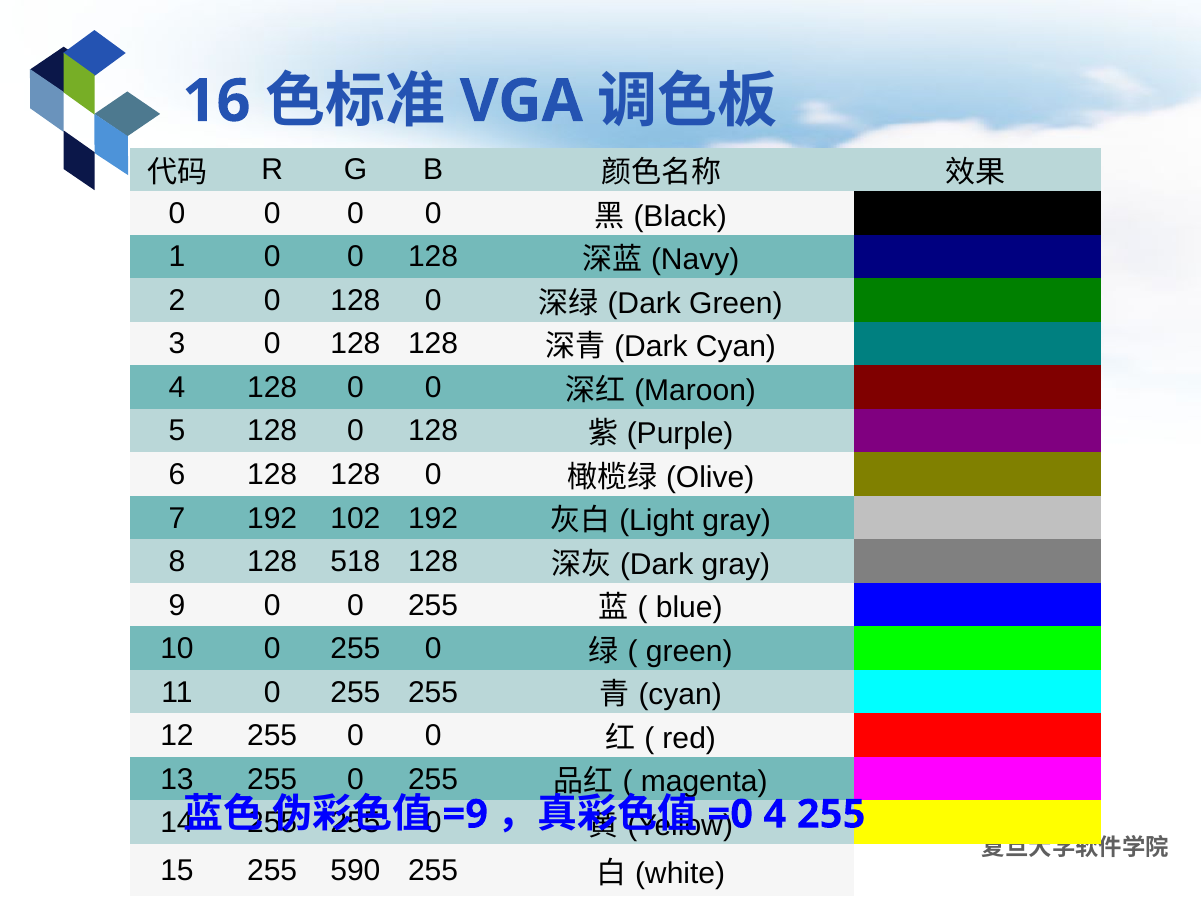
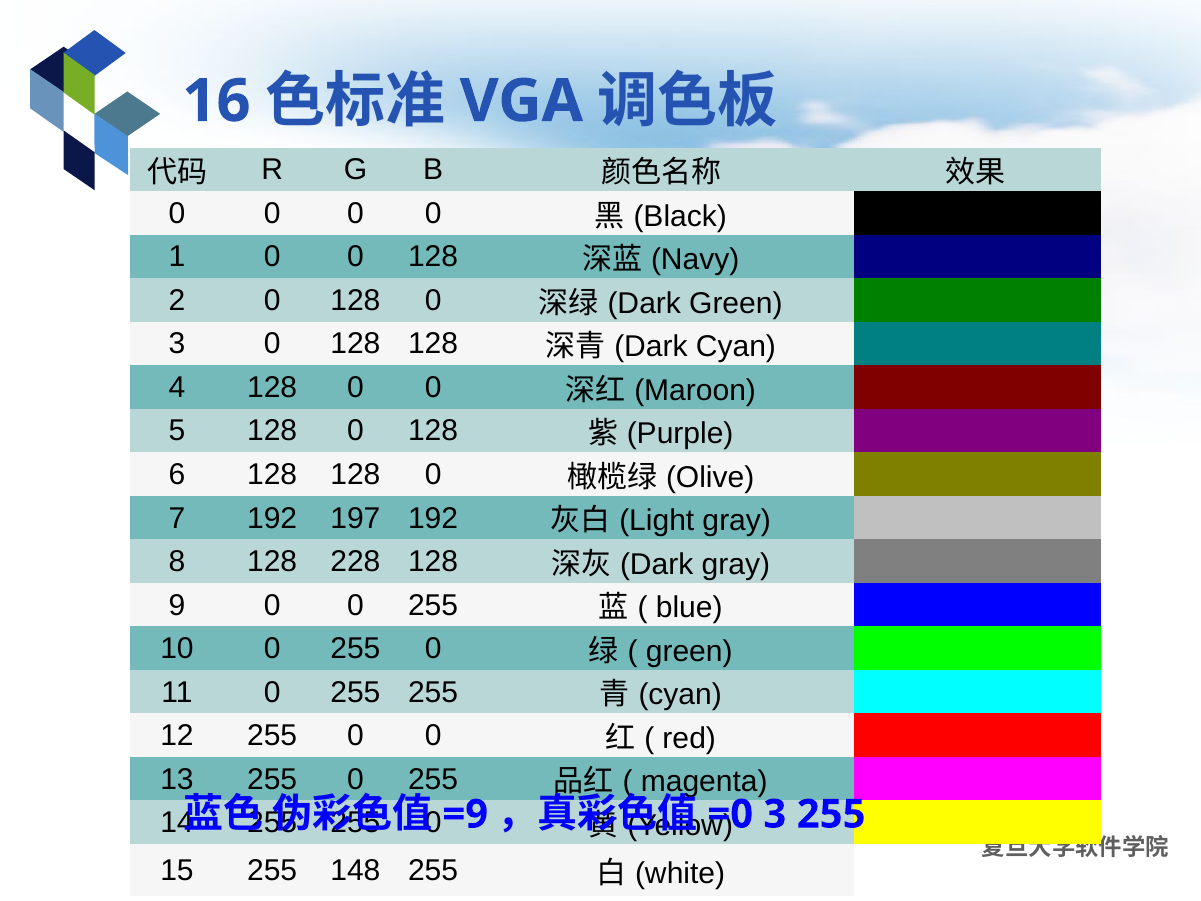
102: 102 -> 197
518: 518 -> 228
4 at (775, 814): 4 -> 3
590: 590 -> 148
